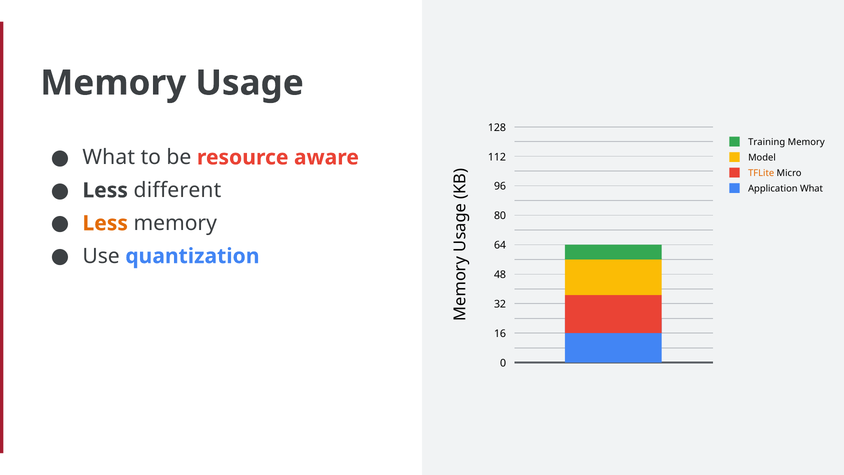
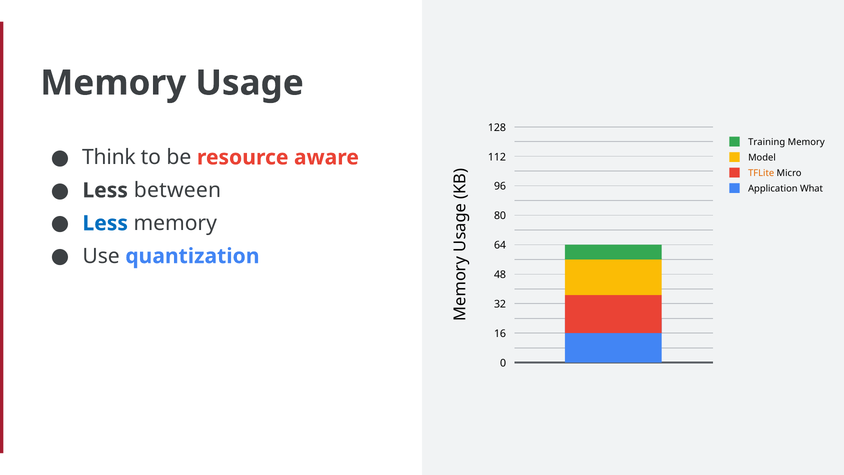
What at (109, 157): What -> Think
different: different -> between
Less at (105, 223) colour: orange -> blue
